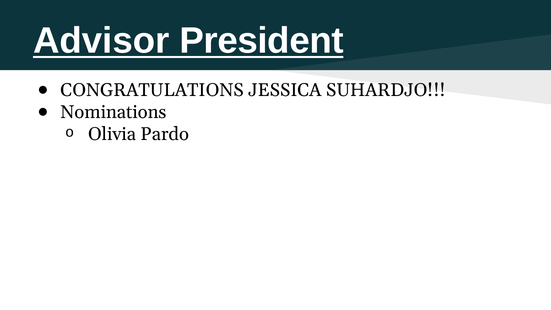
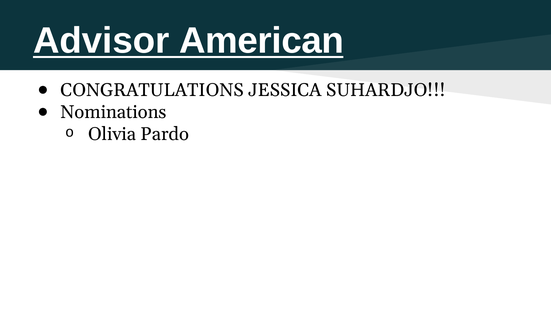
President: President -> American
